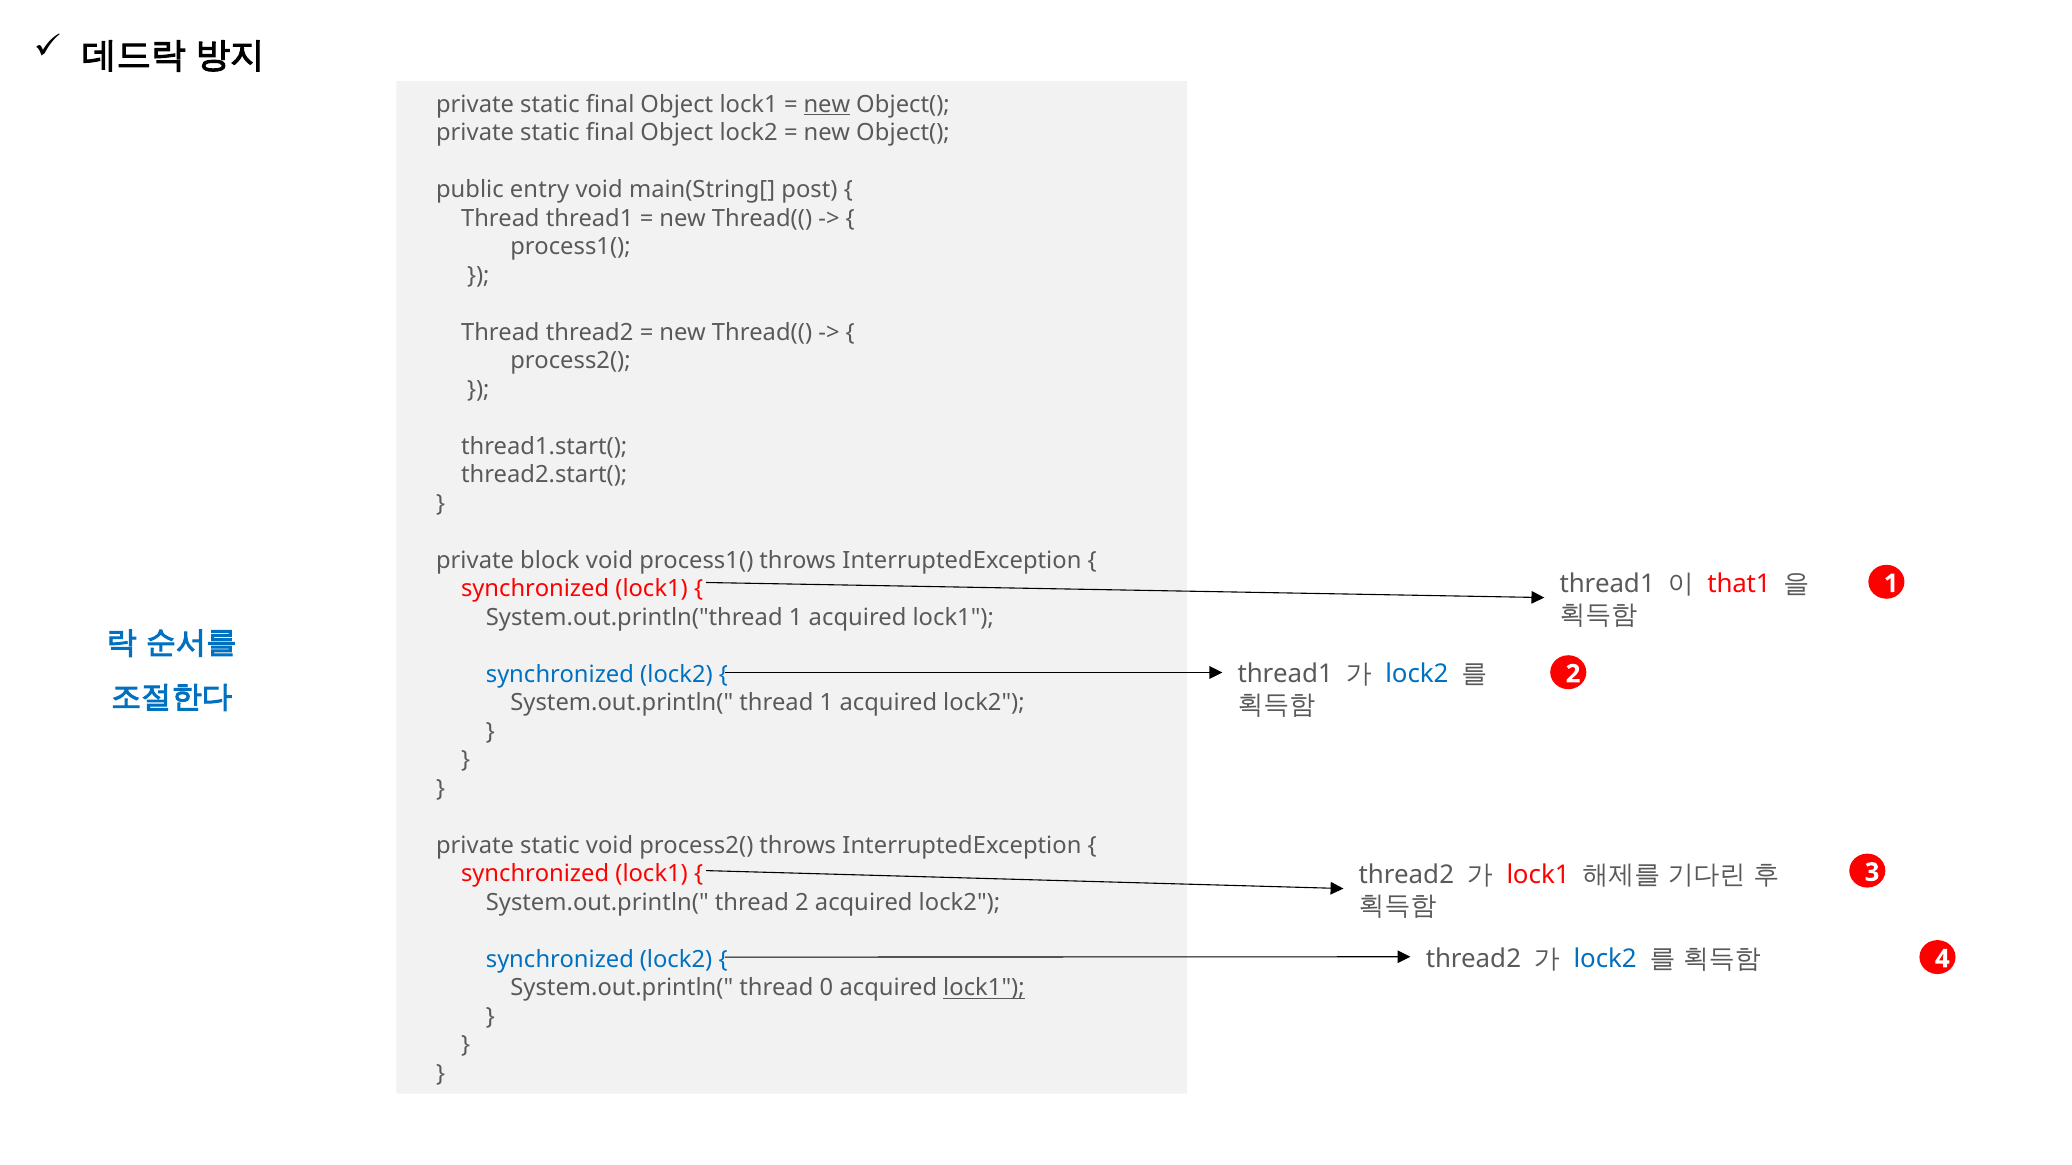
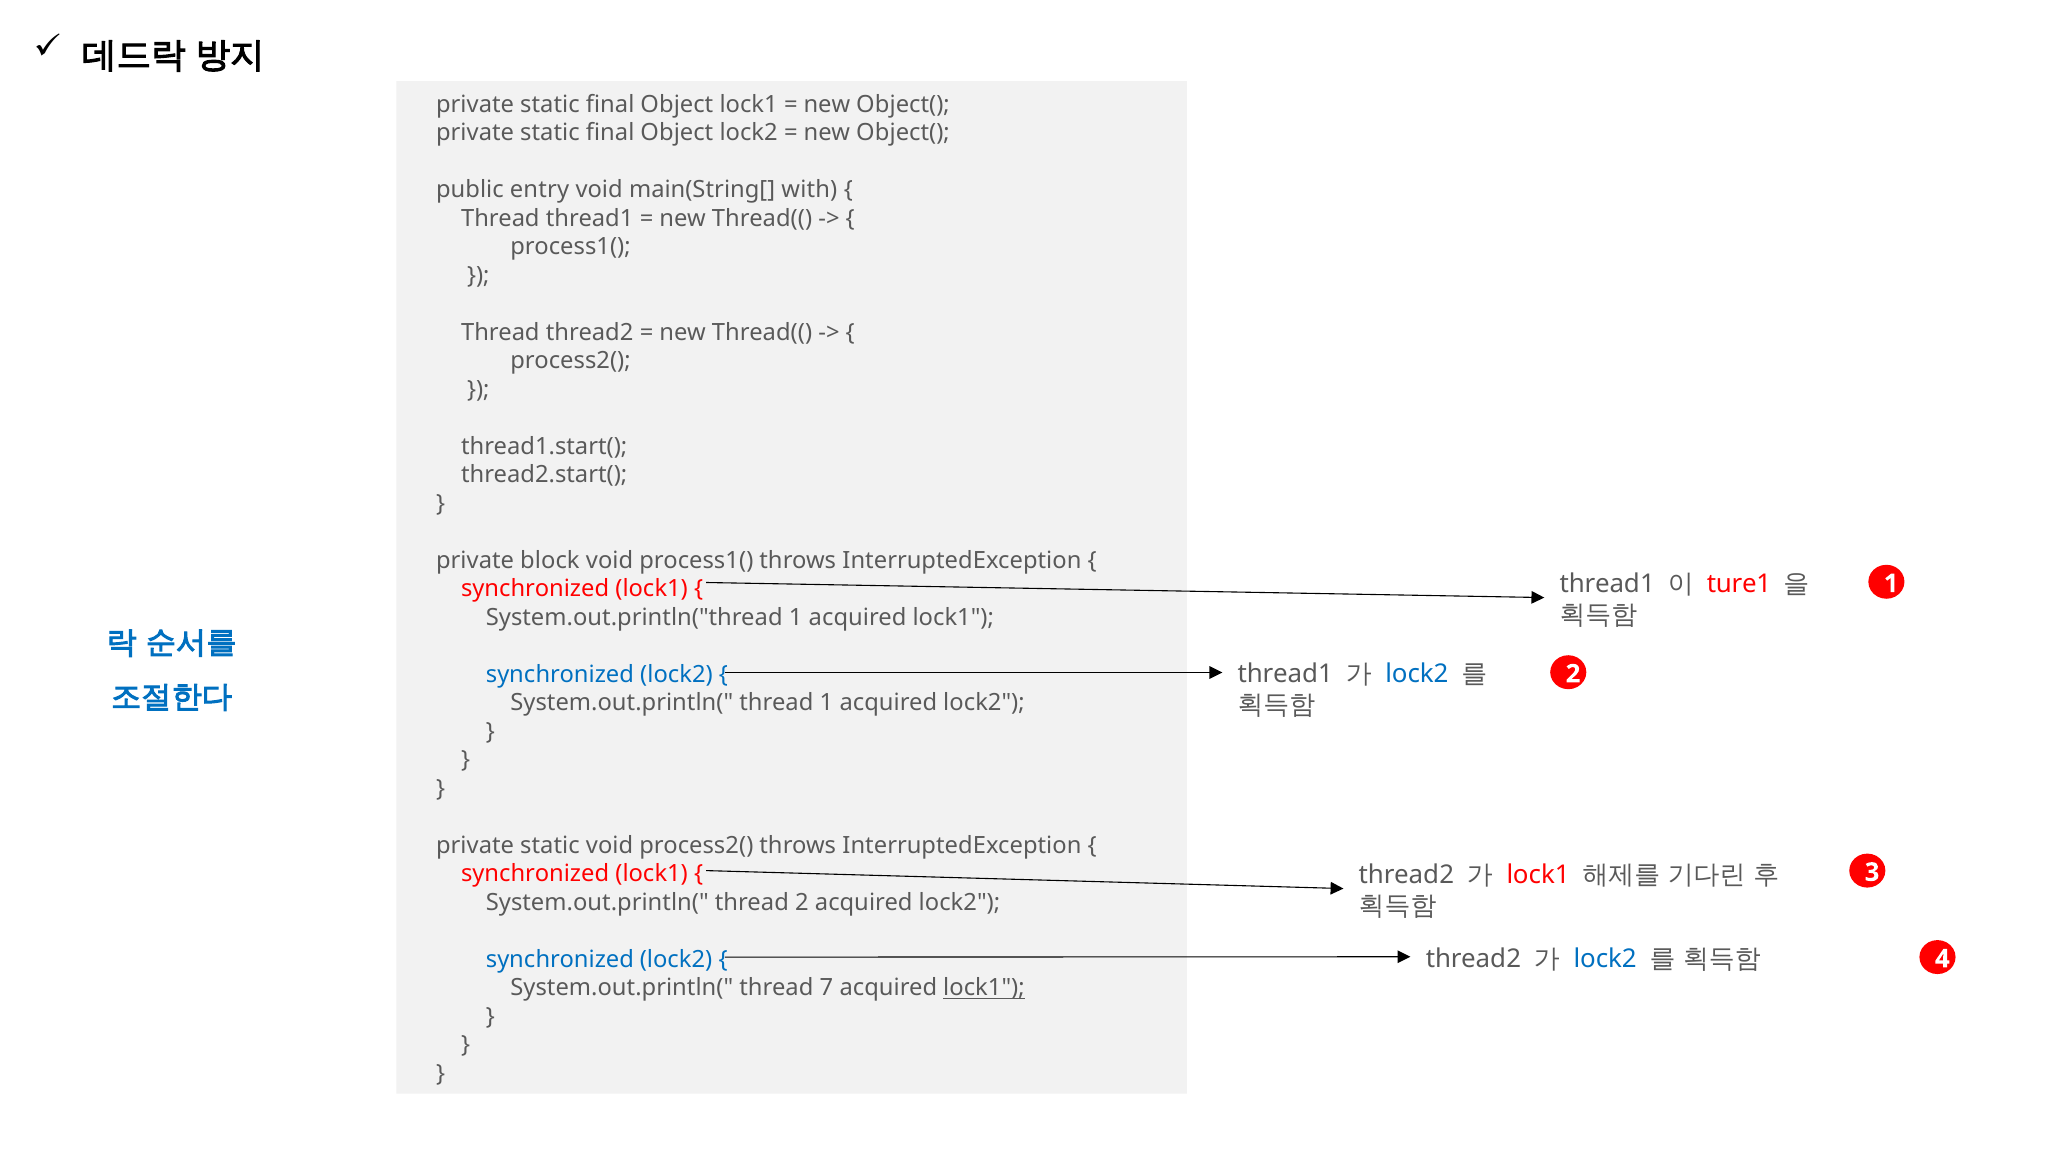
new at (827, 105) underline: present -> none
post: post -> with
that1: that1 -> ture1
0: 0 -> 7
